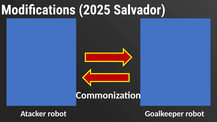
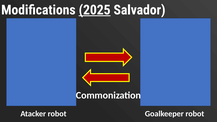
2025 underline: none -> present
